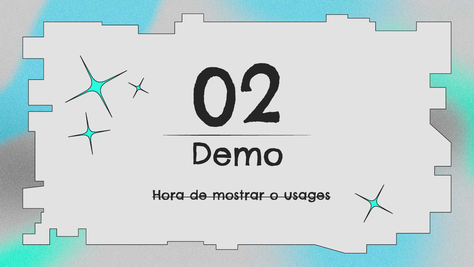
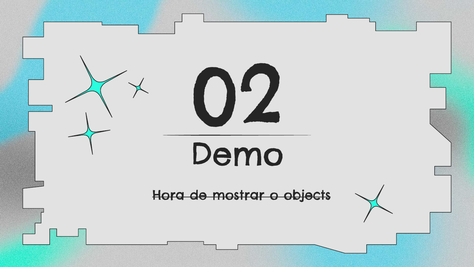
usages: usages -> objects
